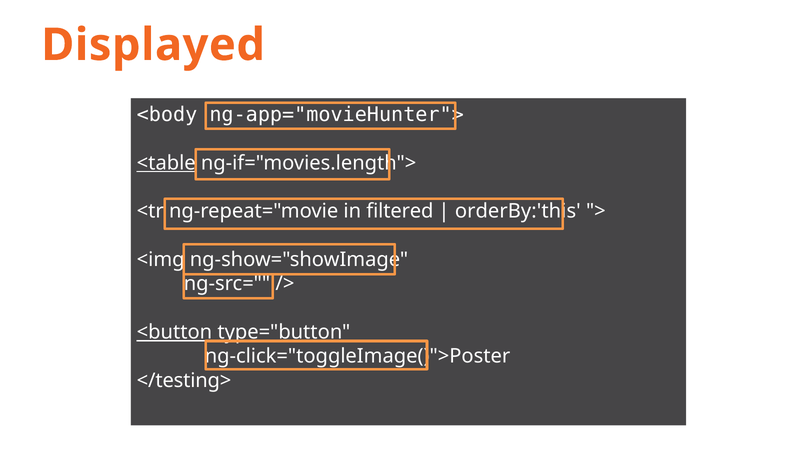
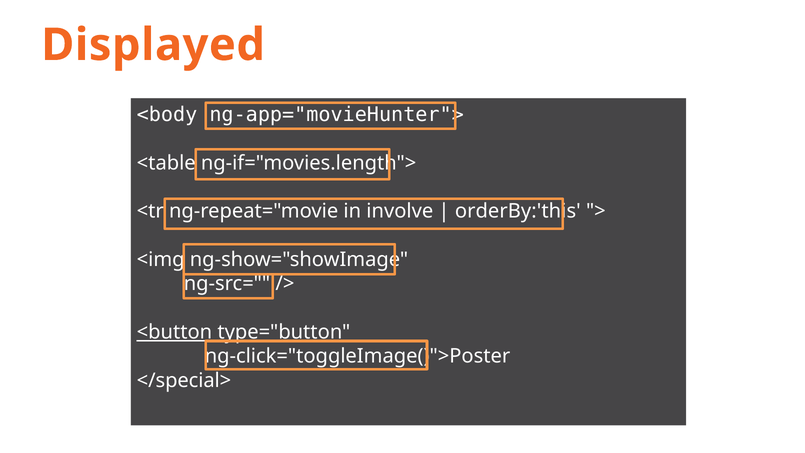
<table underline: present -> none
filtered: filtered -> involve
</testing>: </testing> -> </special>
